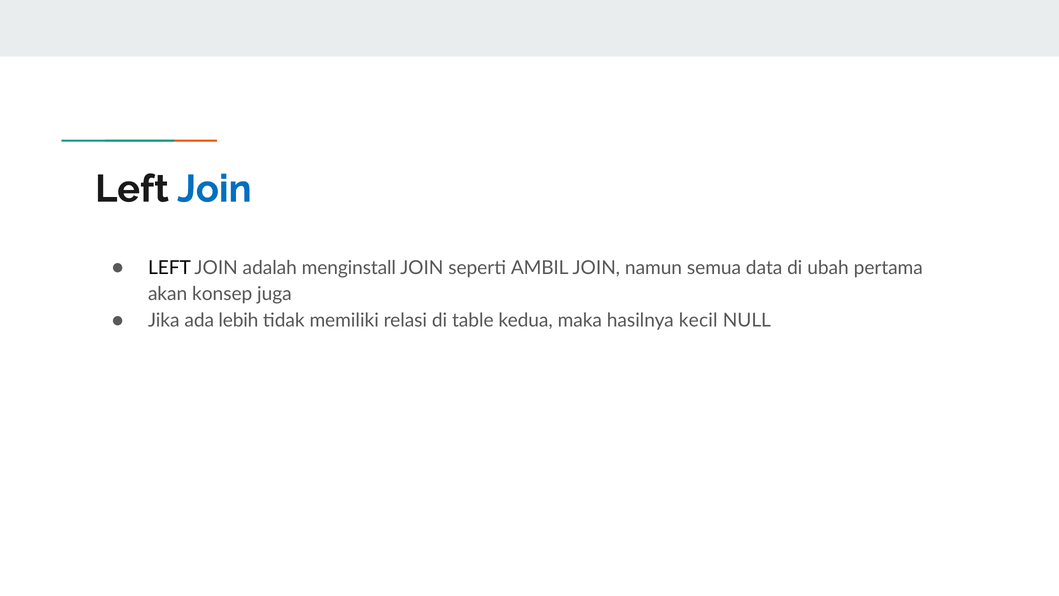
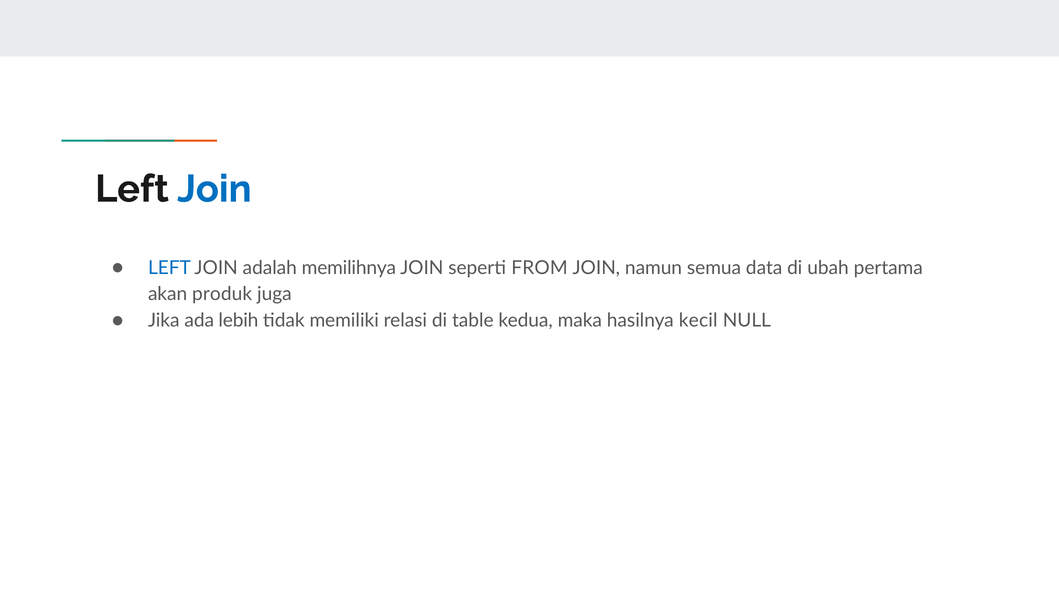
LEFT at (169, 268) colour: black -> blue
menginstall: menginstall -> memilihnya
AMBIL: AMBIL -> FROM
konsep: konsep -> produk
